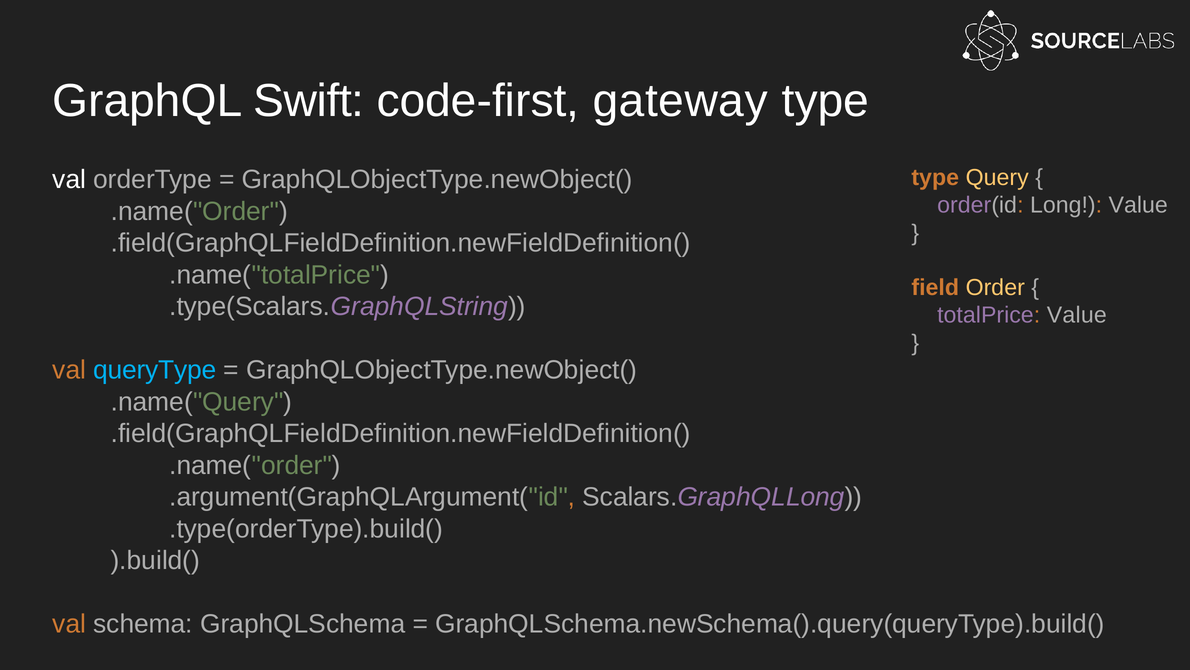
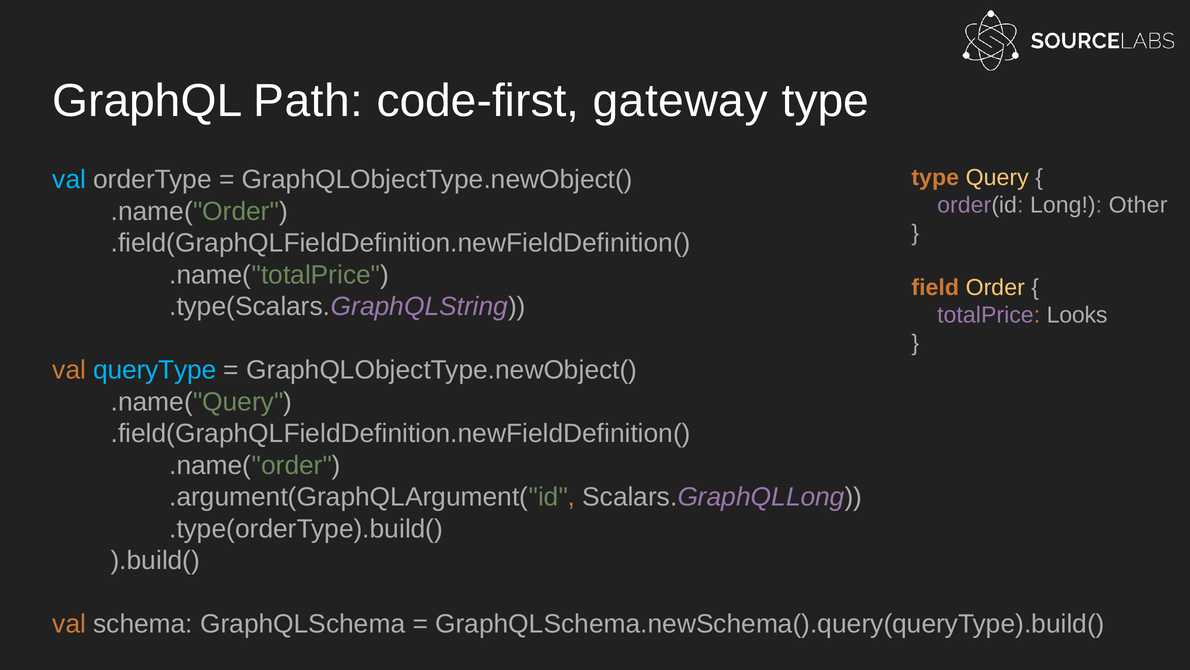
Swift: Swift -> Path
val at (69, 180) colour: white -> light blue
Long Value: Value -> Other
totalPrice Value: Value -> Looks
